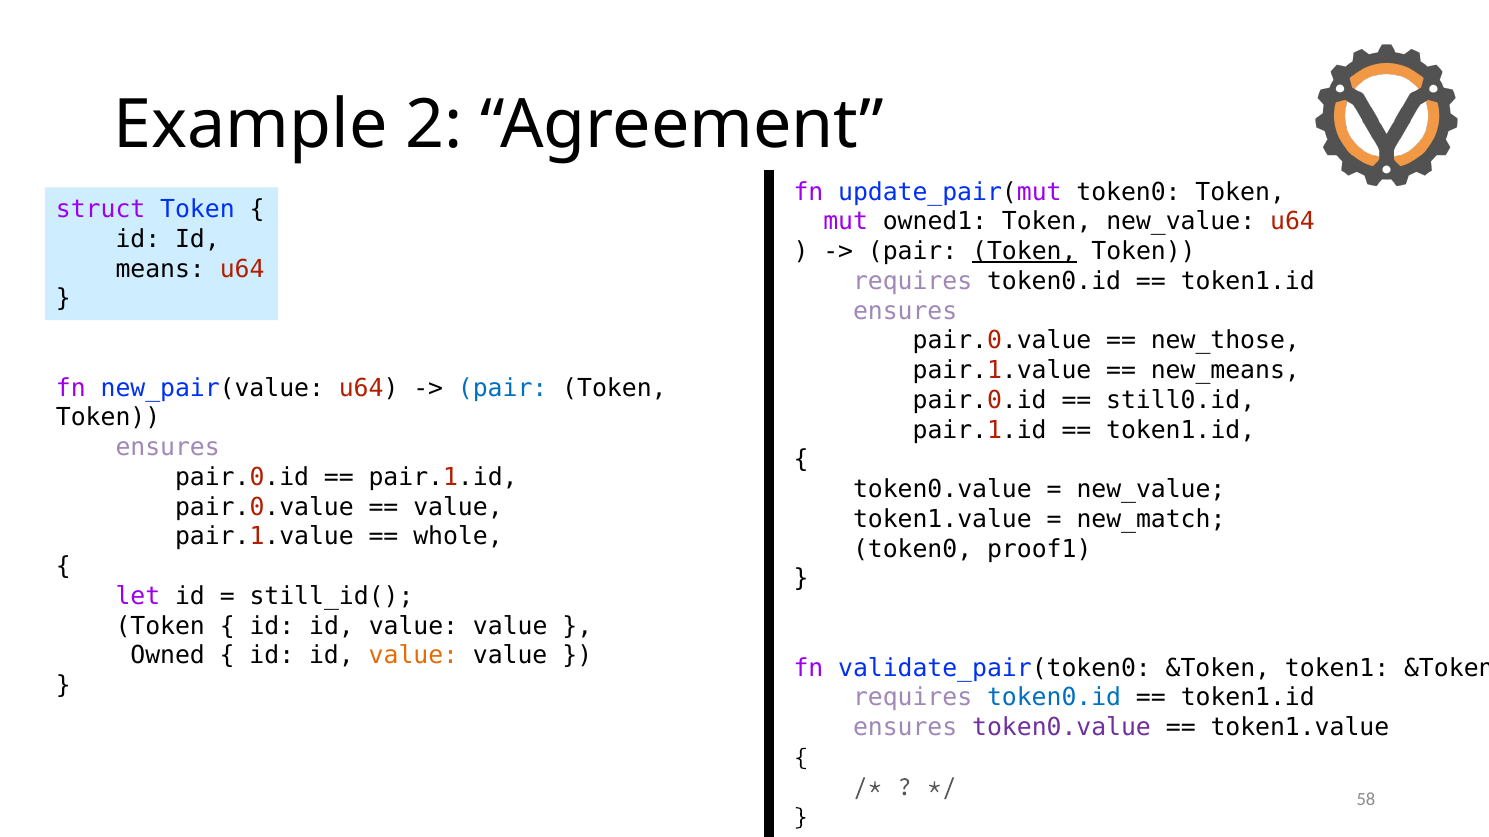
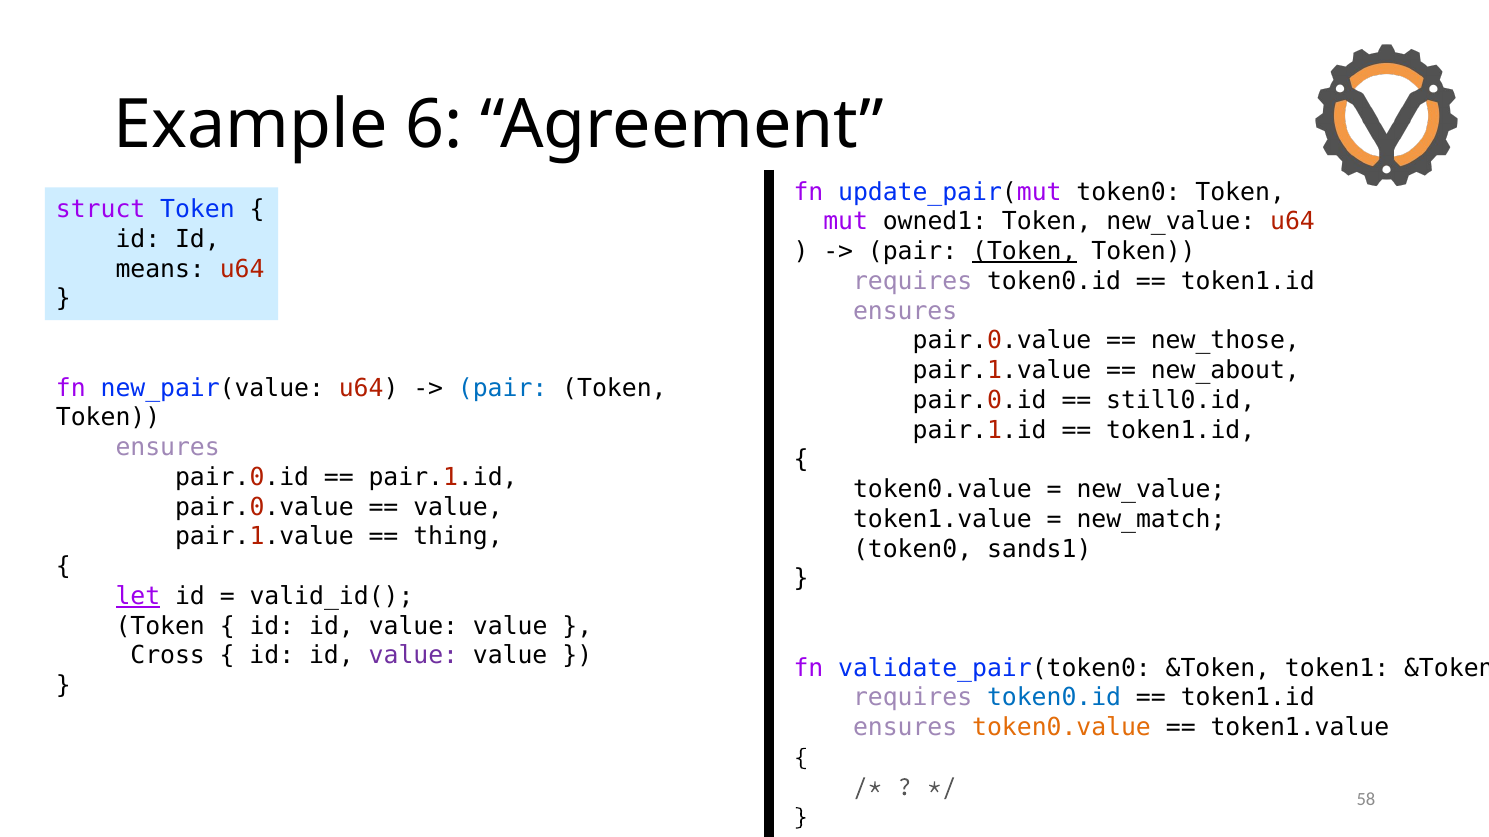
2: 2 -> 6
new_means: new_means -> new_about
whole: whole -> thing
proof1: proof1 -> sands1
let underline: none -> present
still_id(: still_id( -> valid_id(
Owned: Owned -> Cross
value at (413, 656) colour: orange -> purple
token0.value at (1062, 728) colour: purple -> orange
